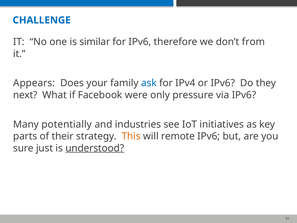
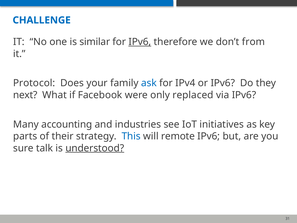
IPv6 at (140, 42) underline: none -> present
Appears: Appears -> Protocol
pressure: pressure -> replaced
potentially: potentially -> accounting
This colour: orange -> blue
just: just -> talk
